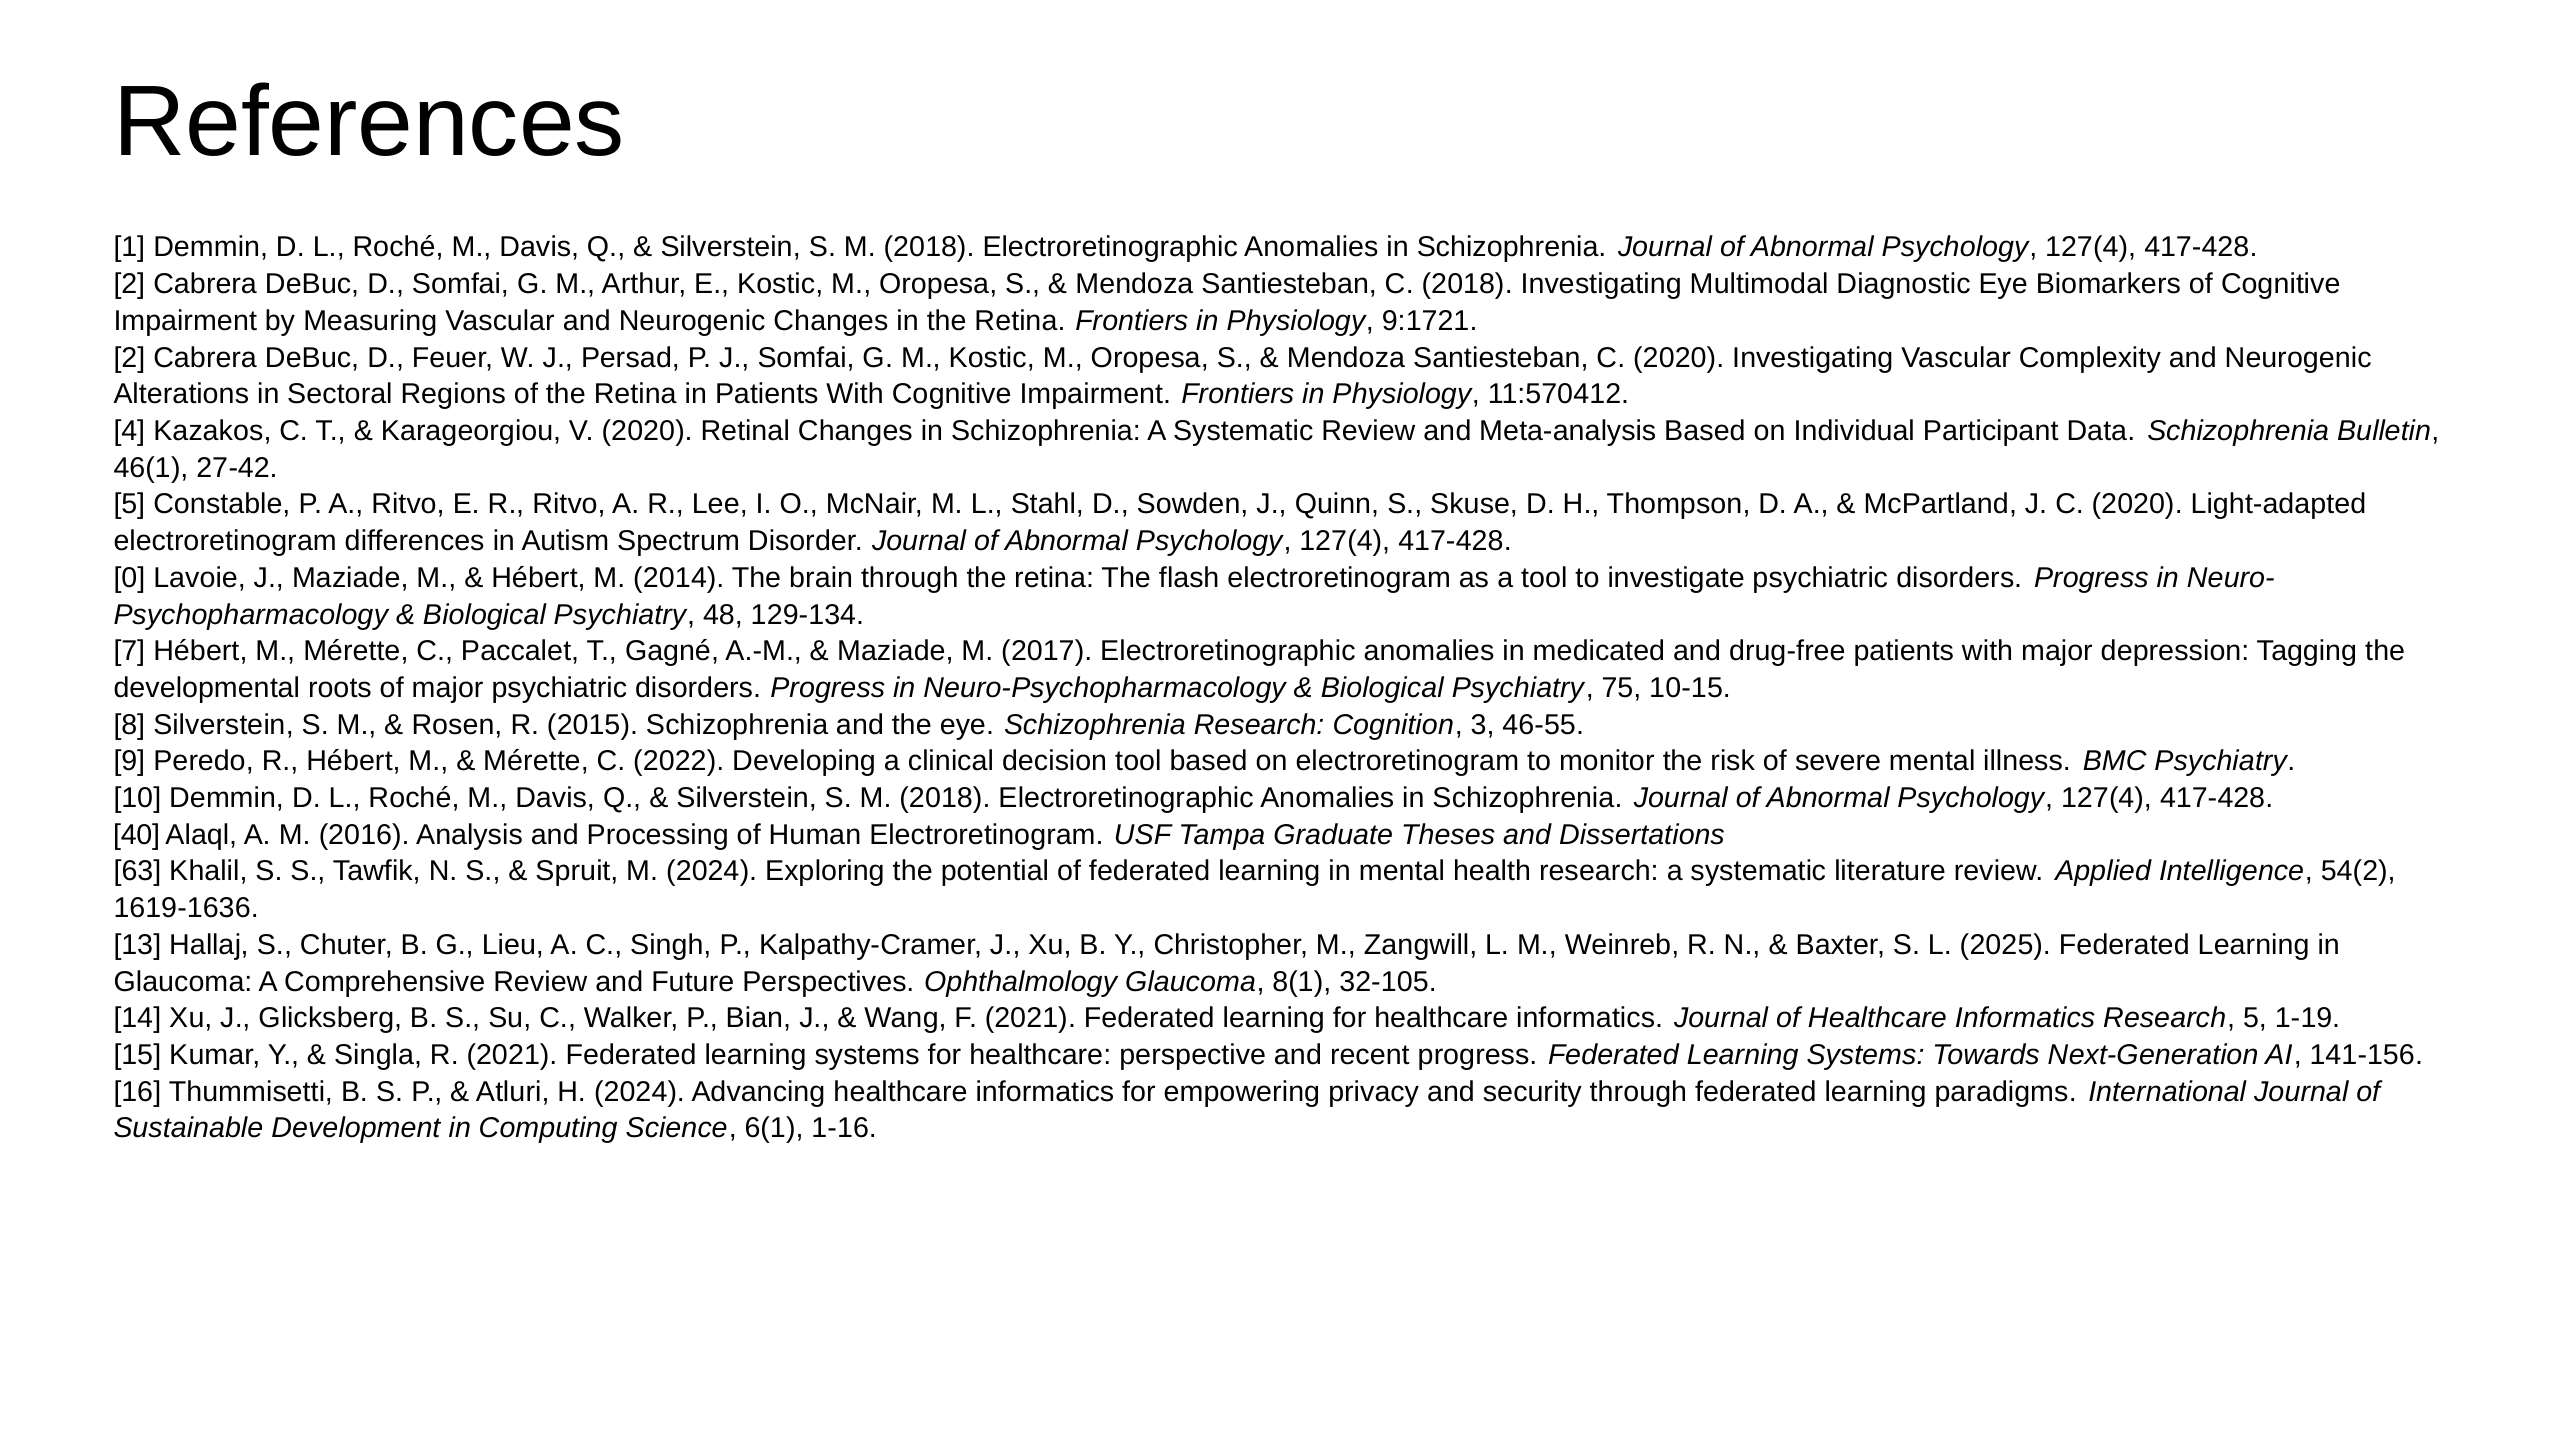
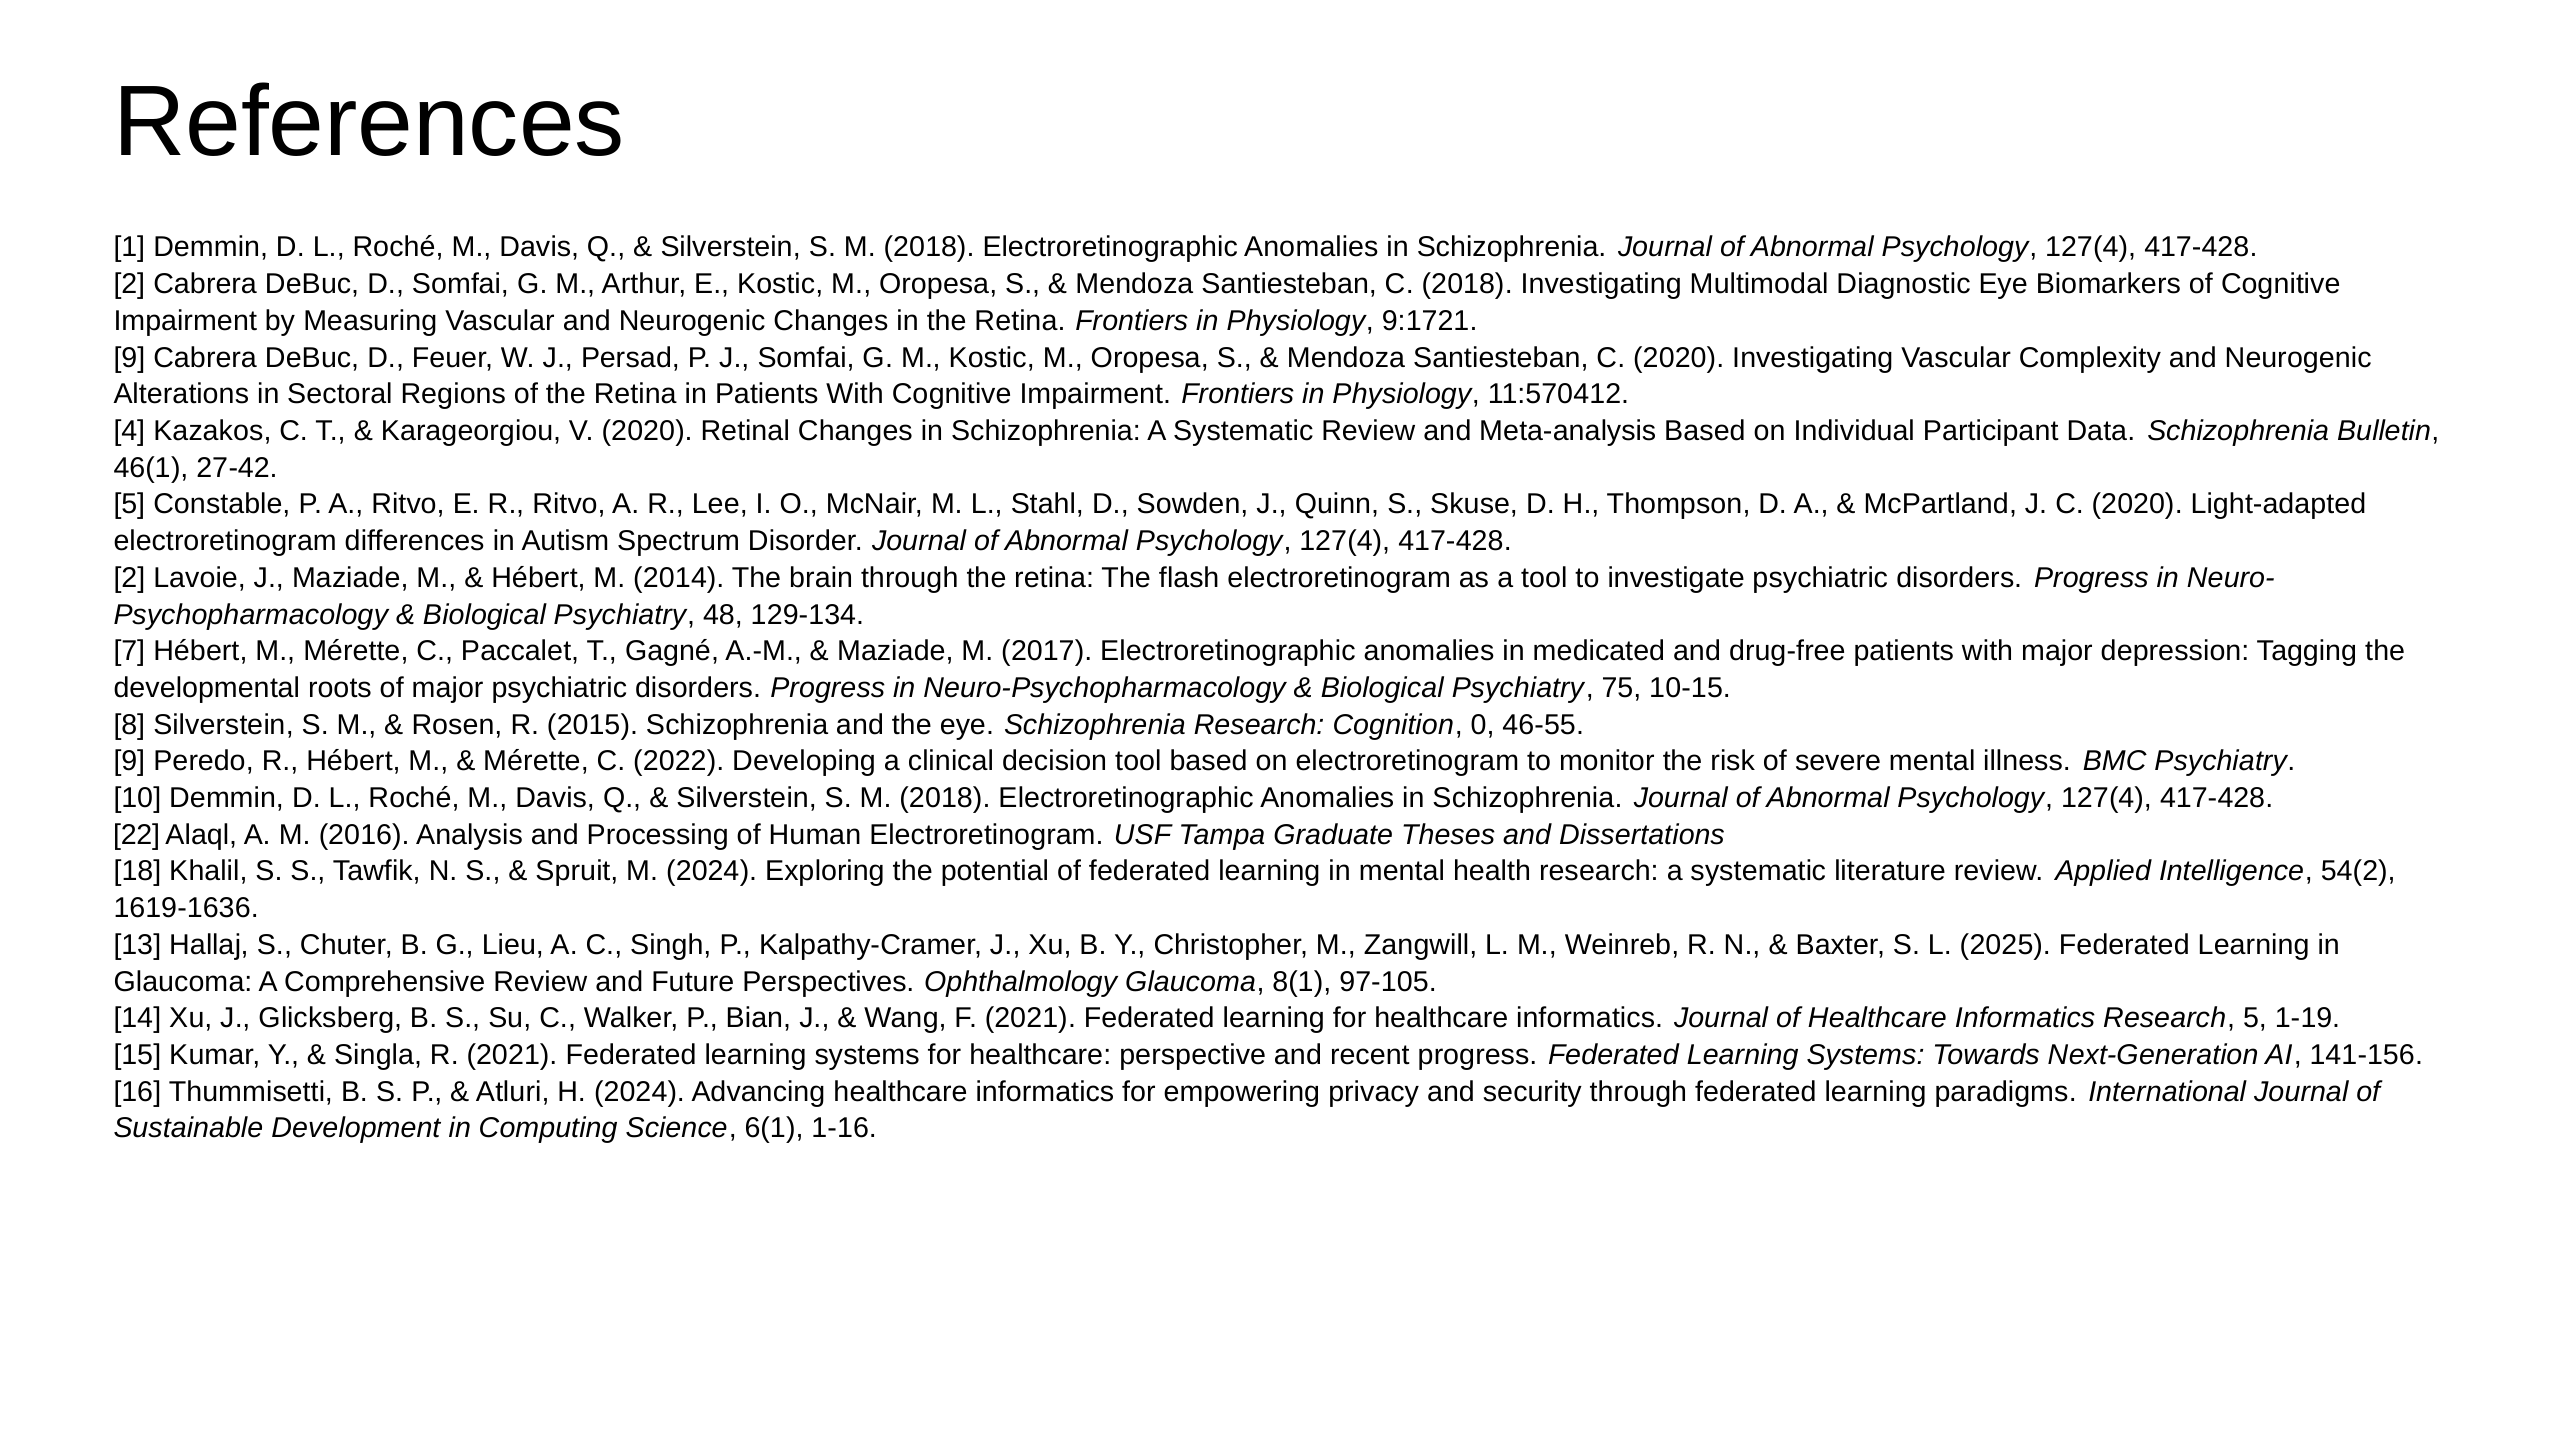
2 at (129, 358): 2 -> 9
0 at (129, 578): 0 -> 2
3: 3 -> 0
40: 40 -> 22
63: 63 -> 18
32-105: 32-105 -> 97-105
